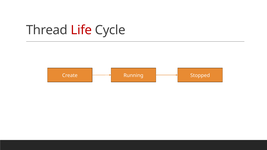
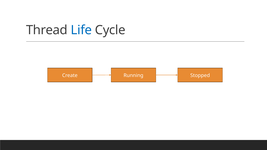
Life colour: red -> blue
